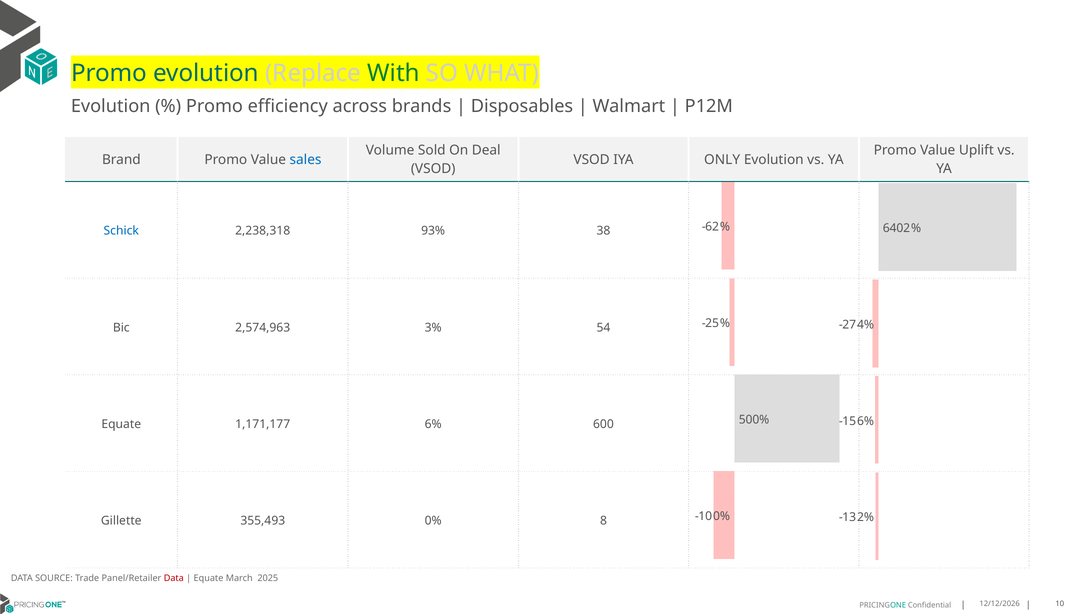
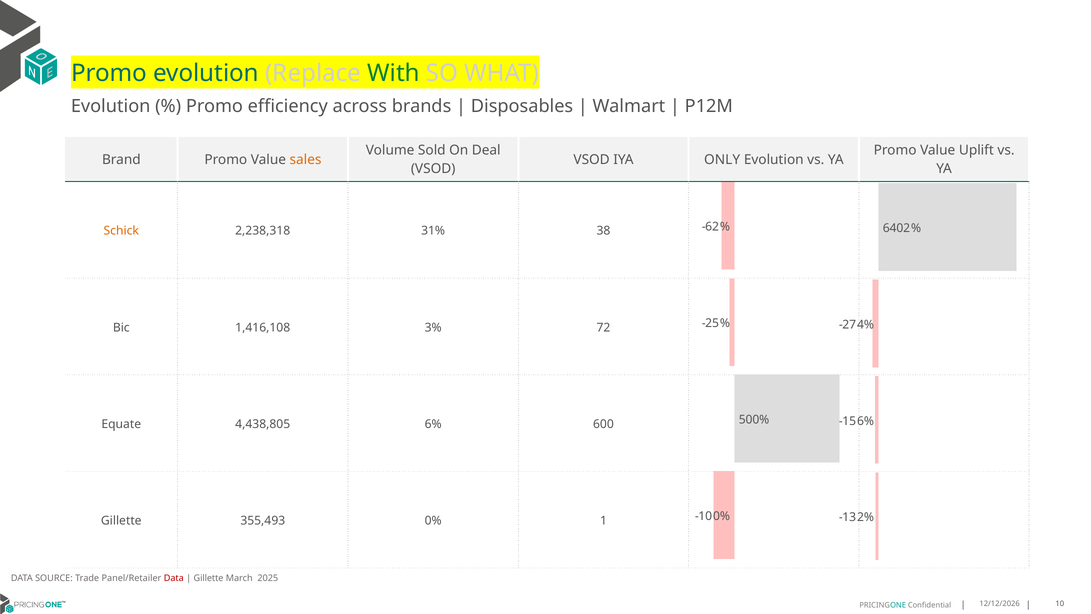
sales colour: blue -> orange
Schick colour: blue -> orange
93%: 93% -> 31%
2,574,963: 2,574,963 -> 1,416,108
54: 54 -> 72
1,171,177: 1,171,177 -> 4,438,805
8: 8 -> 1
Equate at (209, 578): Equate -> Gillette
